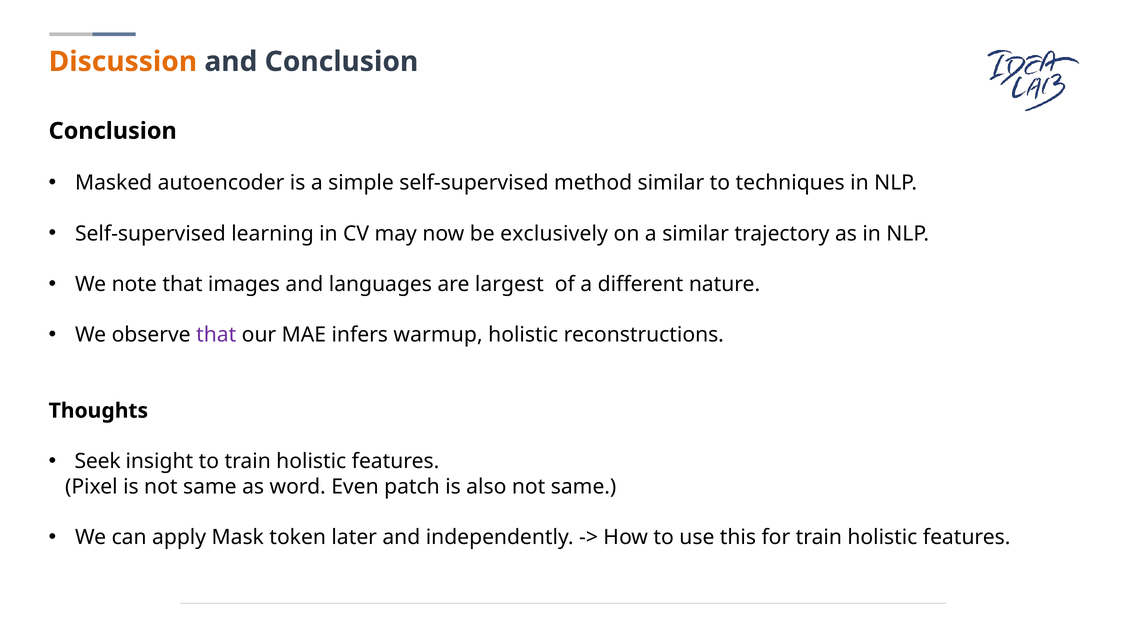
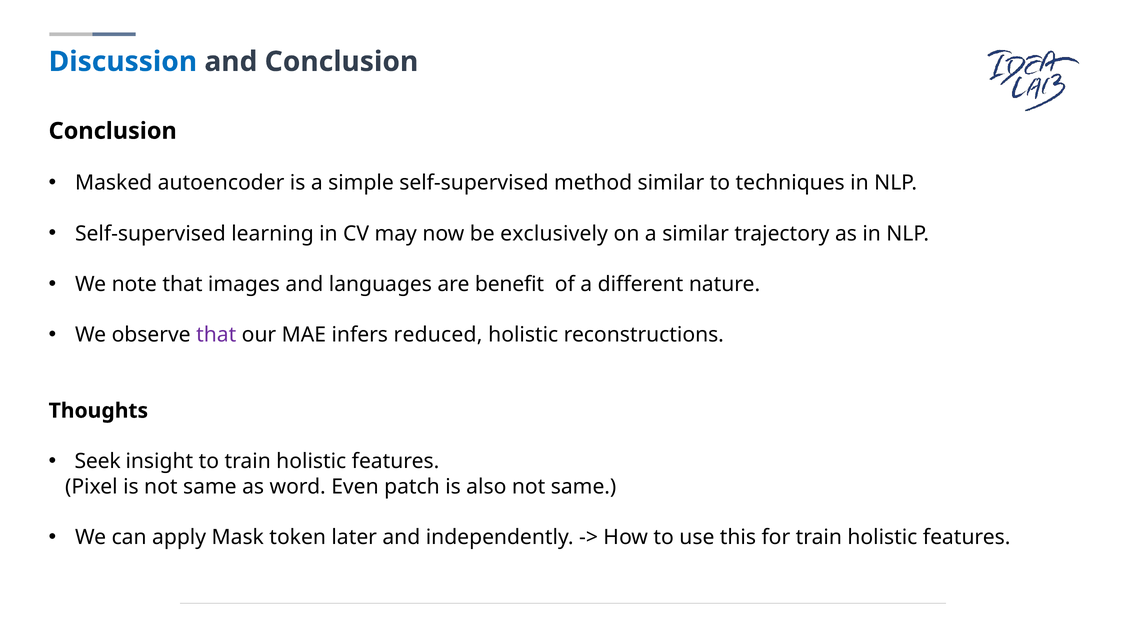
Discussion colour: orange -> blue
largest: largest -> benefit
warmup: warmup -> reduced
